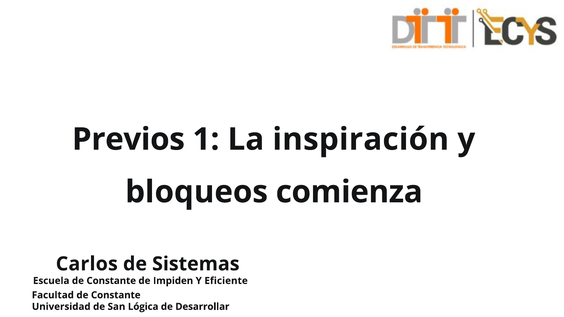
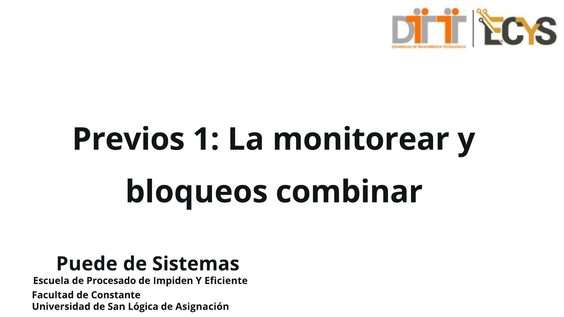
inspiración: inspiración -> monitorear
comienza: comienza -> combinar
Carlos: Carlos -> Puede
Escuela de Constante: Constante -> Procesado
Desarrollar: Desarrollar -> Asignación
